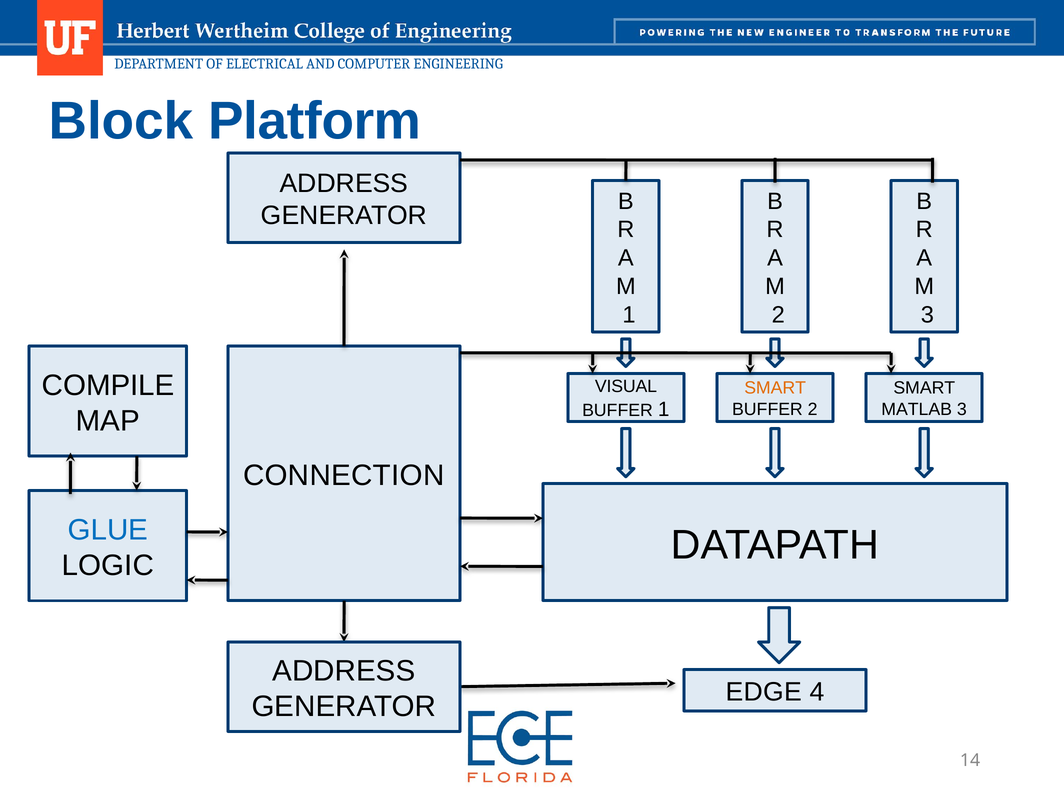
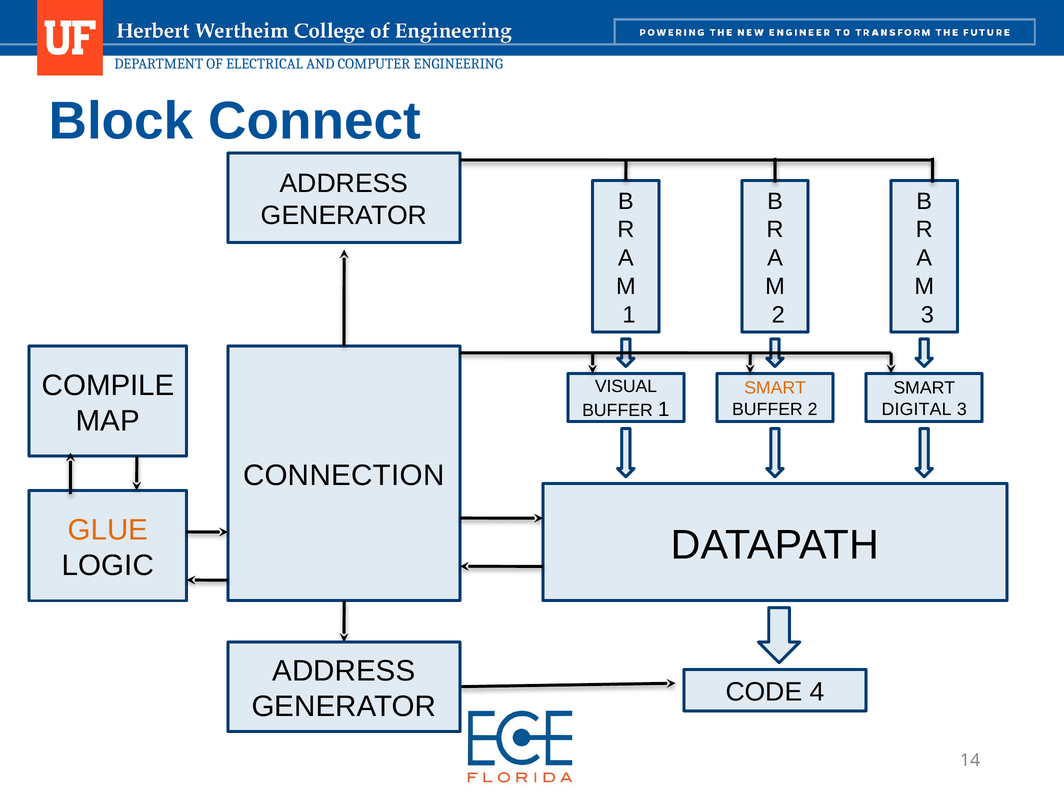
Platform: Platform -> Connect
MATLAB: MATLAB -> DIGITAL
GLUE colour: blue -> orange
EDGE: EDGE -> CODE
